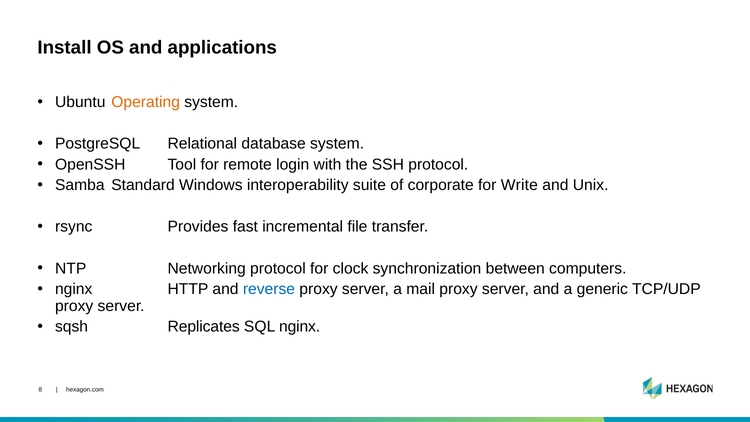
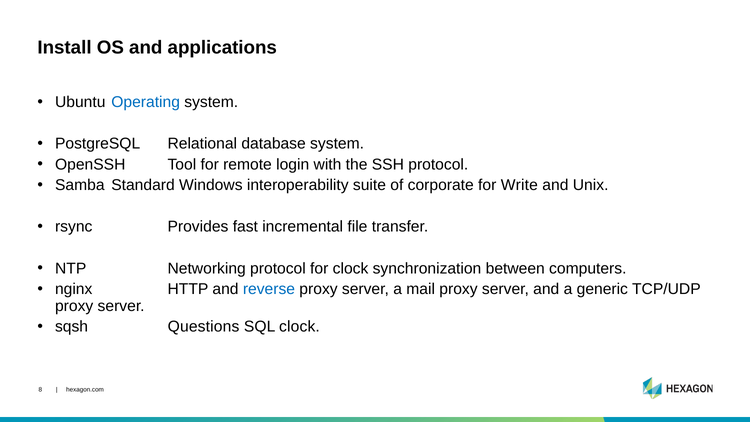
Operating colour: orange -> blue
Replicates: Replicates -> Questions
SQL nginx: nginx -> clock
